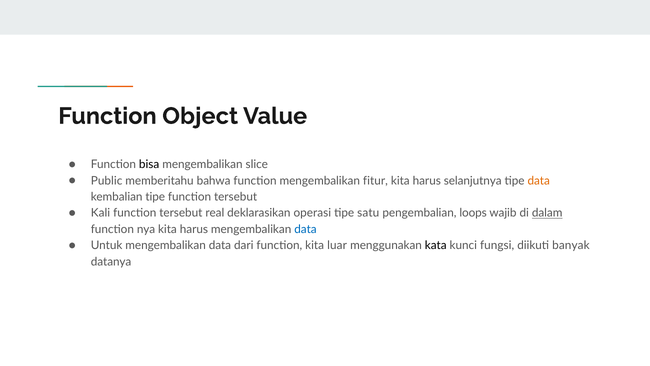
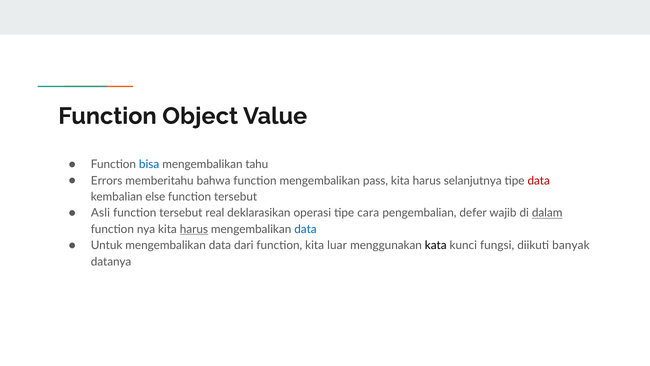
bisa colour: black -> blue
slice: slice -> tahu
Public: Public -> Errors
fitur: fitur -> pass
data at (539, 180) colour: orange -> red
kembalian tipe: tipe -> else
Kali: Kali -> Asli
satu: satu -> cara
loops: loops -> defer
harus at (194, 229) underline: none -> present
